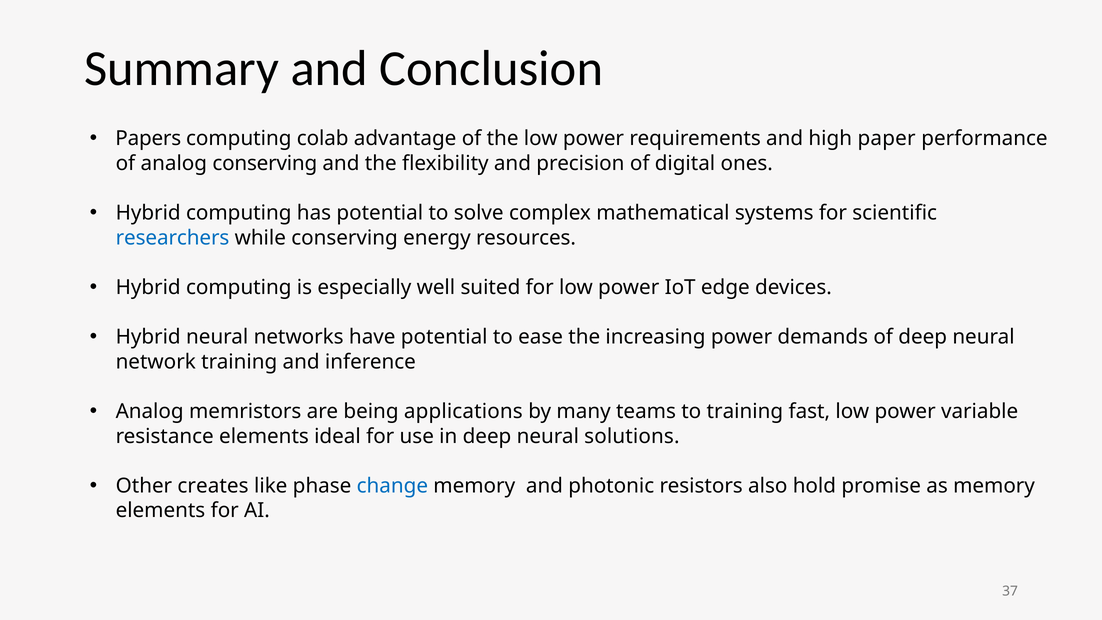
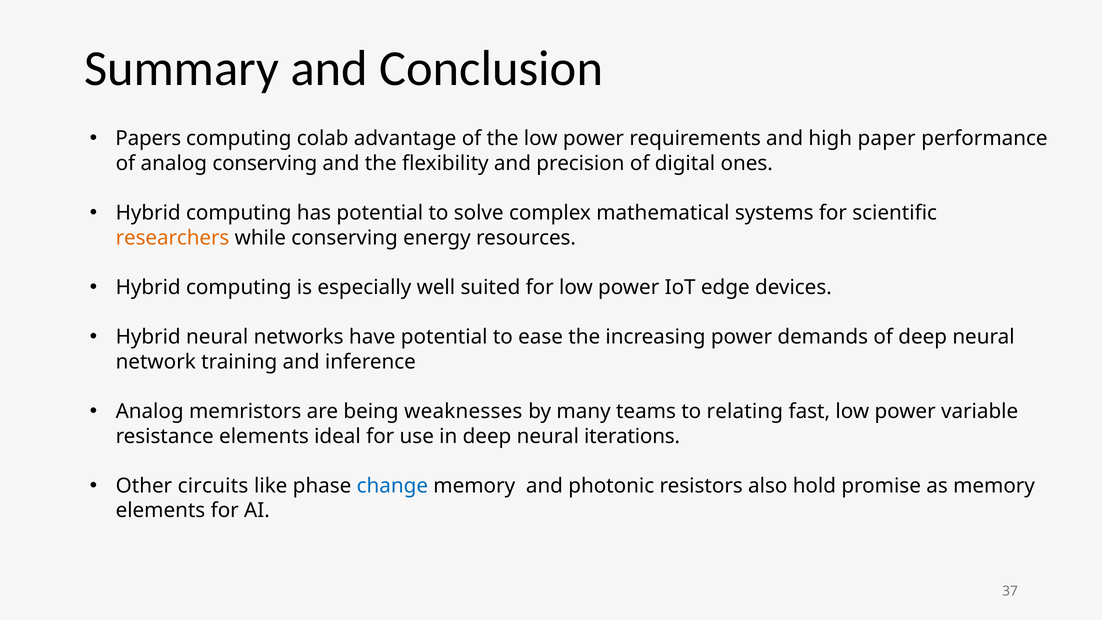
researchers colour: blue -> orange
applications: applications -> weaknesses
to training: training -> relating
solutions: solutions -> iterations
creates: creates -> circuits
